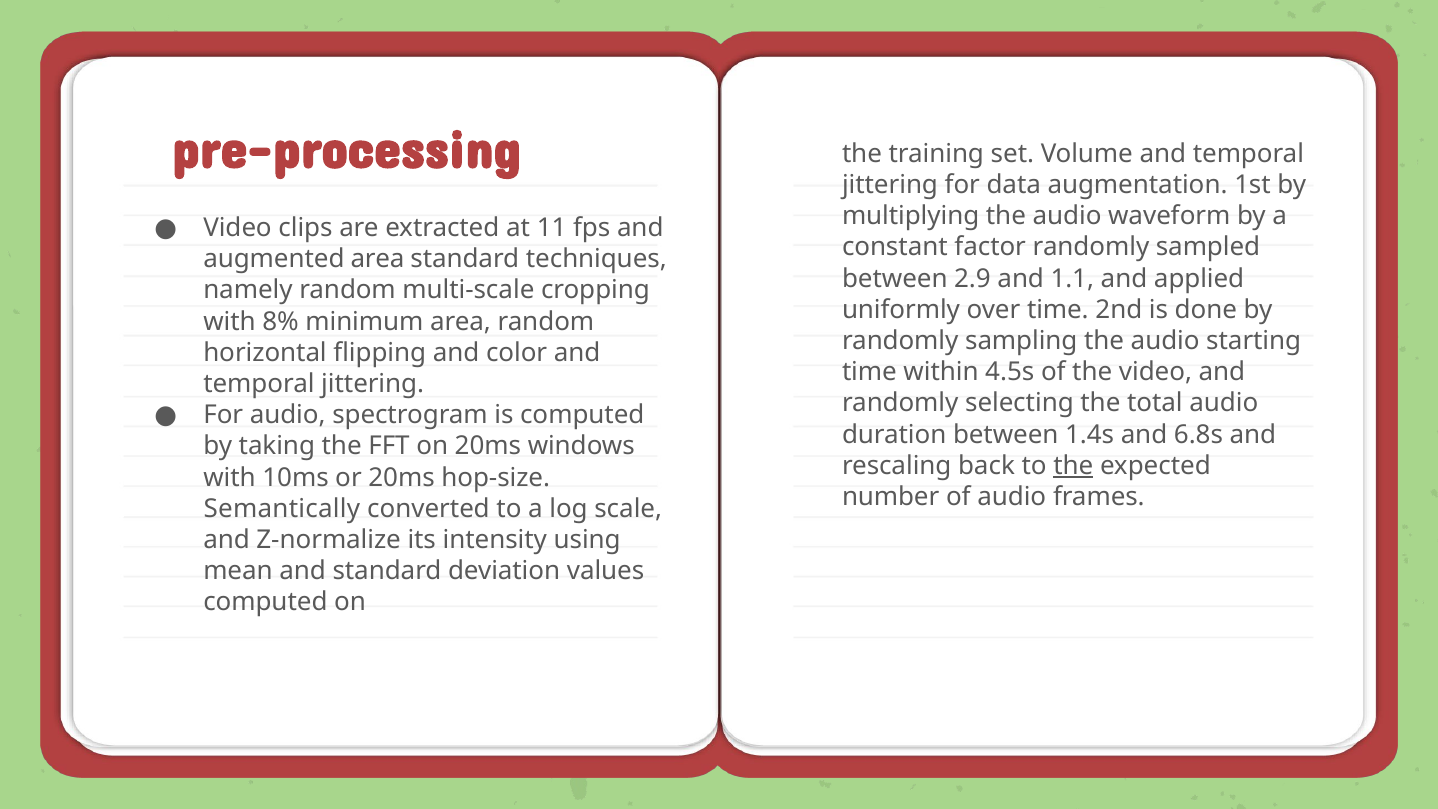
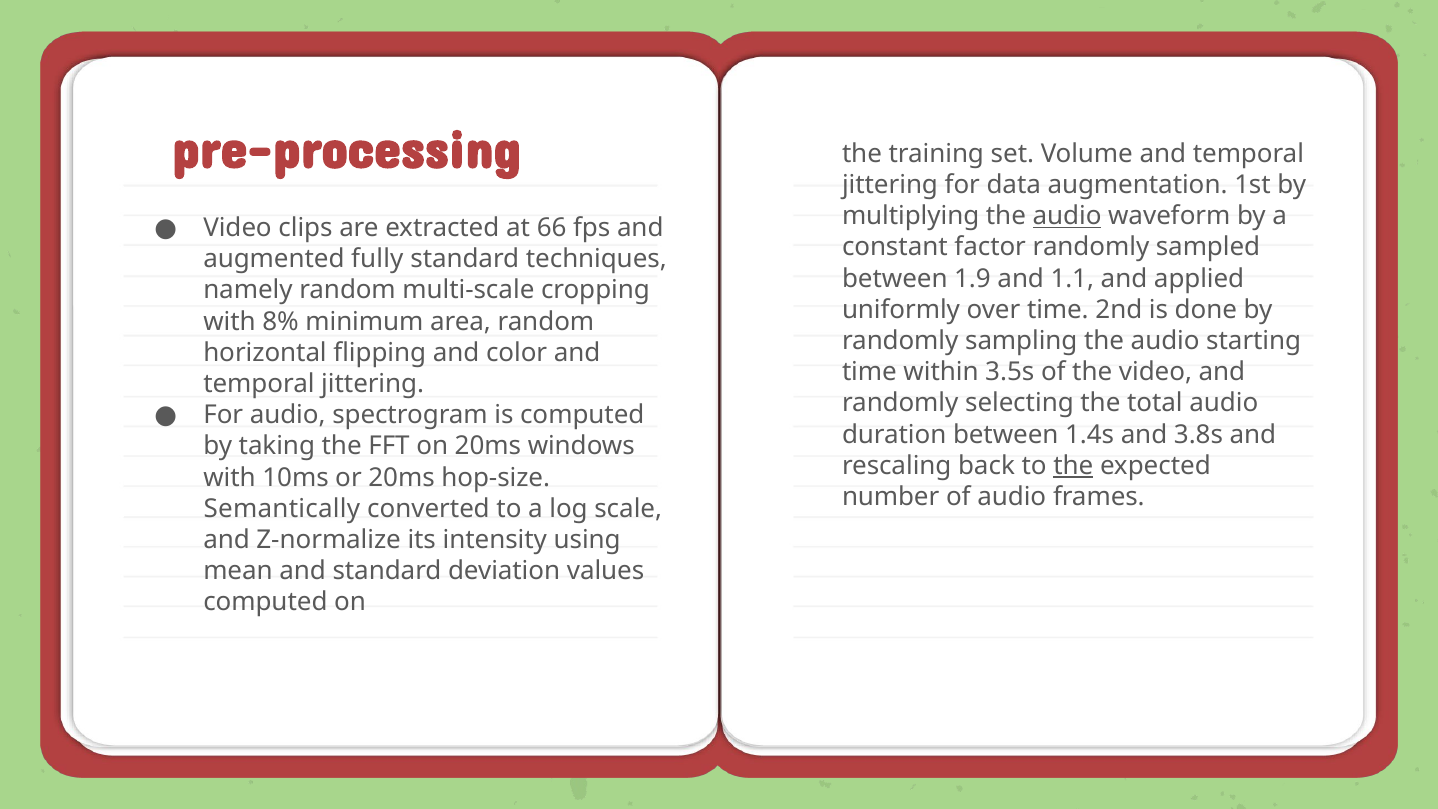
audio at (1067, 216) underline: none -> present
11: 11 -> 66
augmented area: area -> fully
2.9: 2.9 -> 1.9
4.5s: 4.5s -> 3.5s
6.8s: 6.8s -> 3.8s
